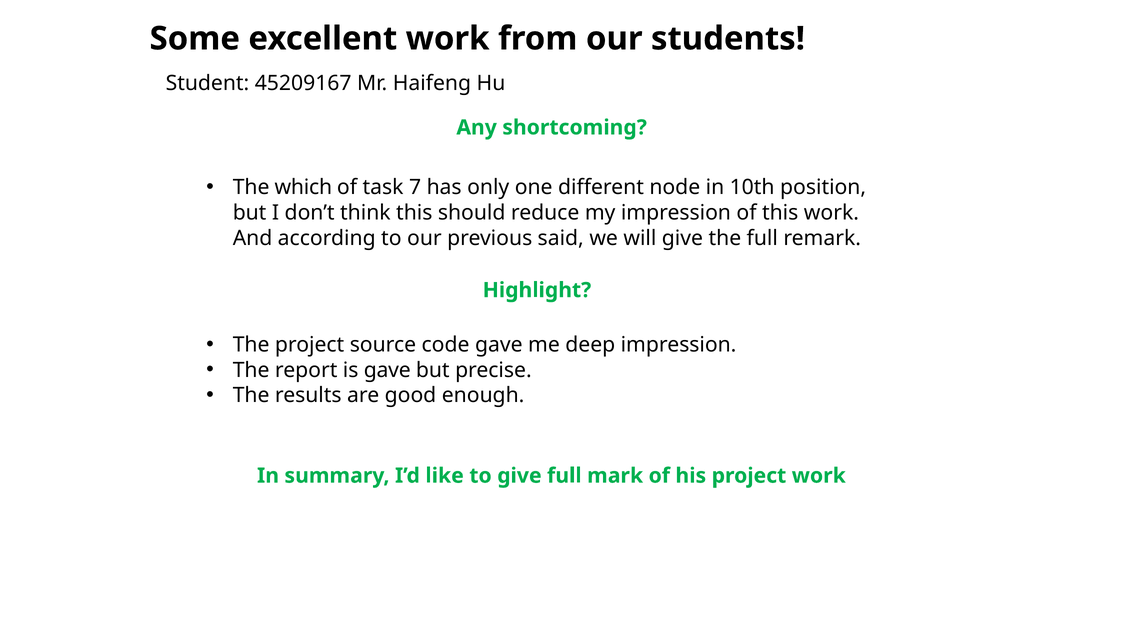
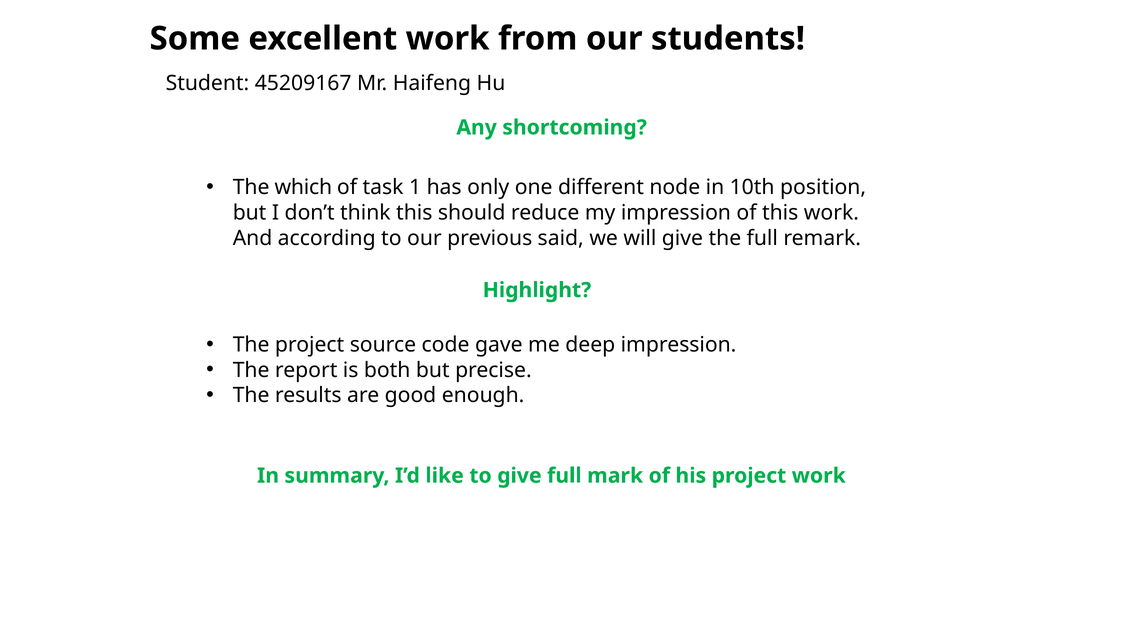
7: 7 -> 1
is gave: gave -> both
